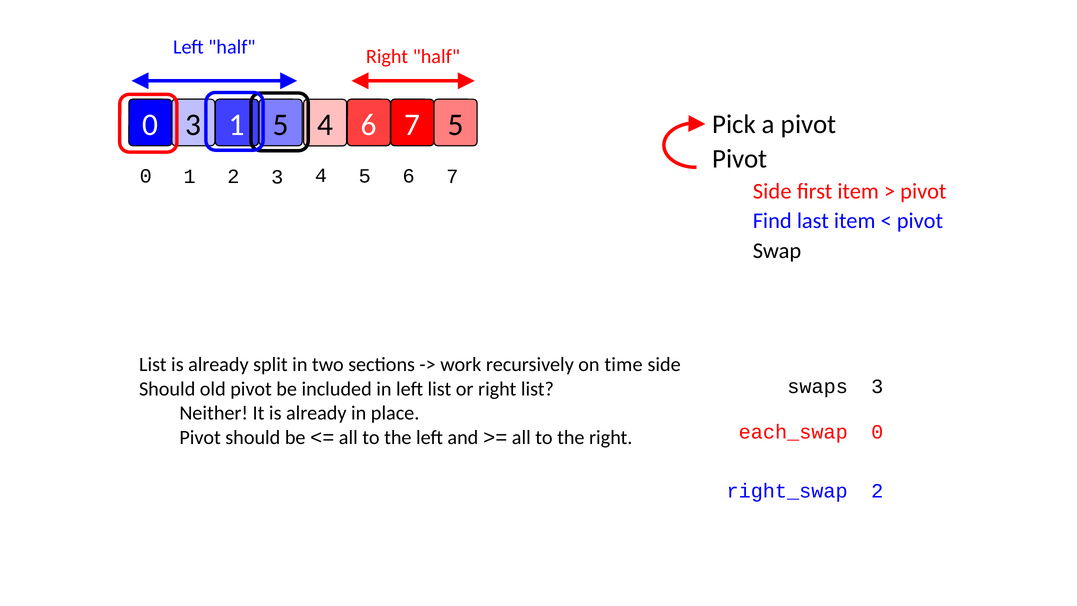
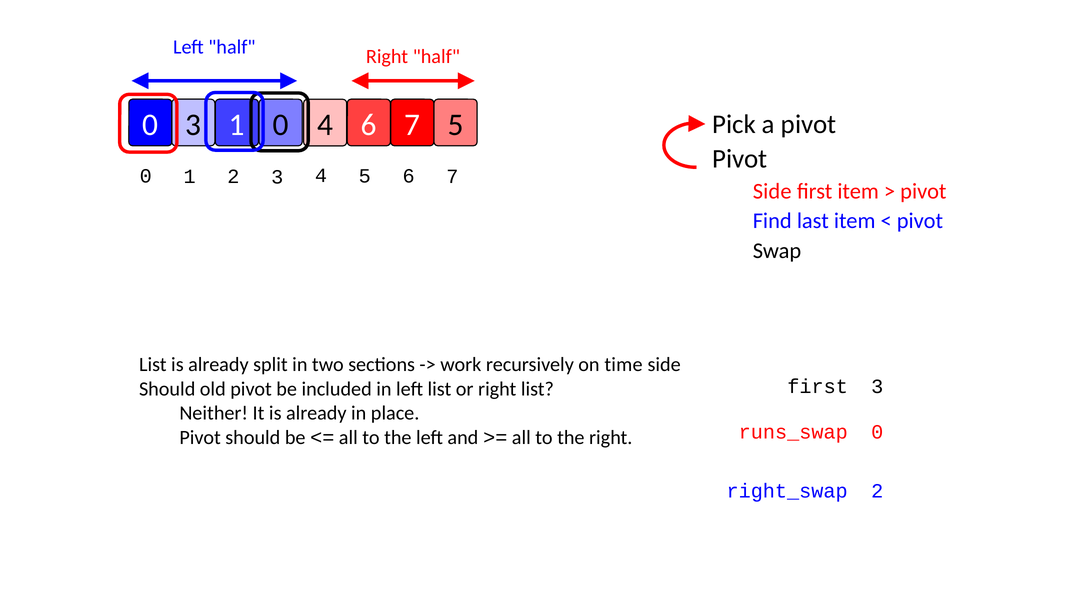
0 1 5: 5 -> 0
swaps at (818, 387): swaps -> first
each_swap: each_swap -> runs_swap
